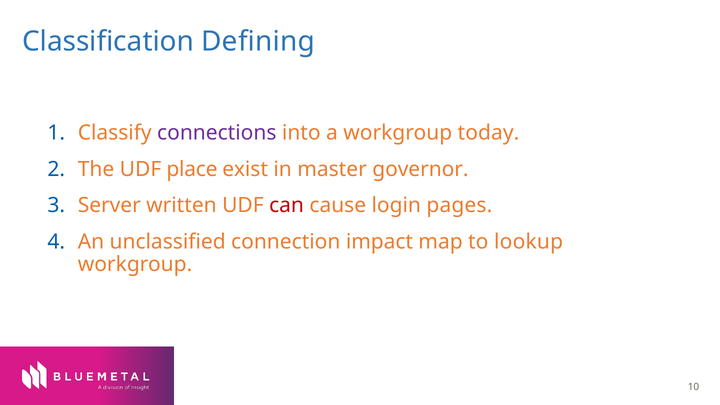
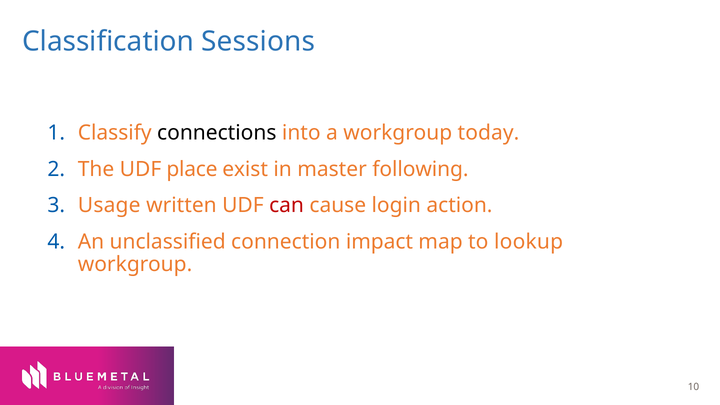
Defining: Defining -> Sessions
connections colour: purple -> black
governor: governor -> following
Server: Server -> Usage
pages: pages -> action
